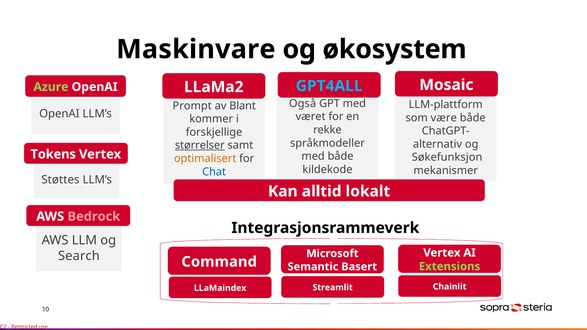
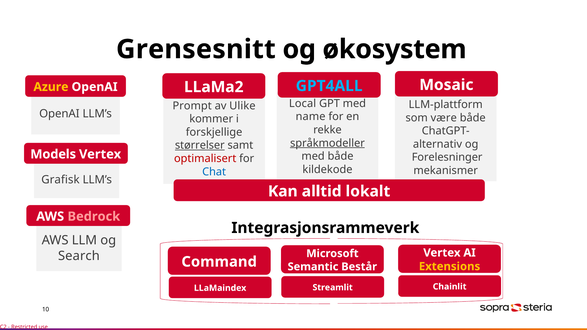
Maskinvare: Maskinvare -> Grensesnitt
Azure colour: light green -> yellow
Også: Også -> Local
Blant: Blant -> Ulike
været: været -> name
språkmodeller underline: none -> present
Tokens: Tokens -> Models
Søkefunksjon: Søkefunksjon -> Forelesninger
optimalisert colour: orange -> red
Støttes: Støttes -> Grafisk
Extensions colour: light green -> yellow
Basert: Basert -> Består
